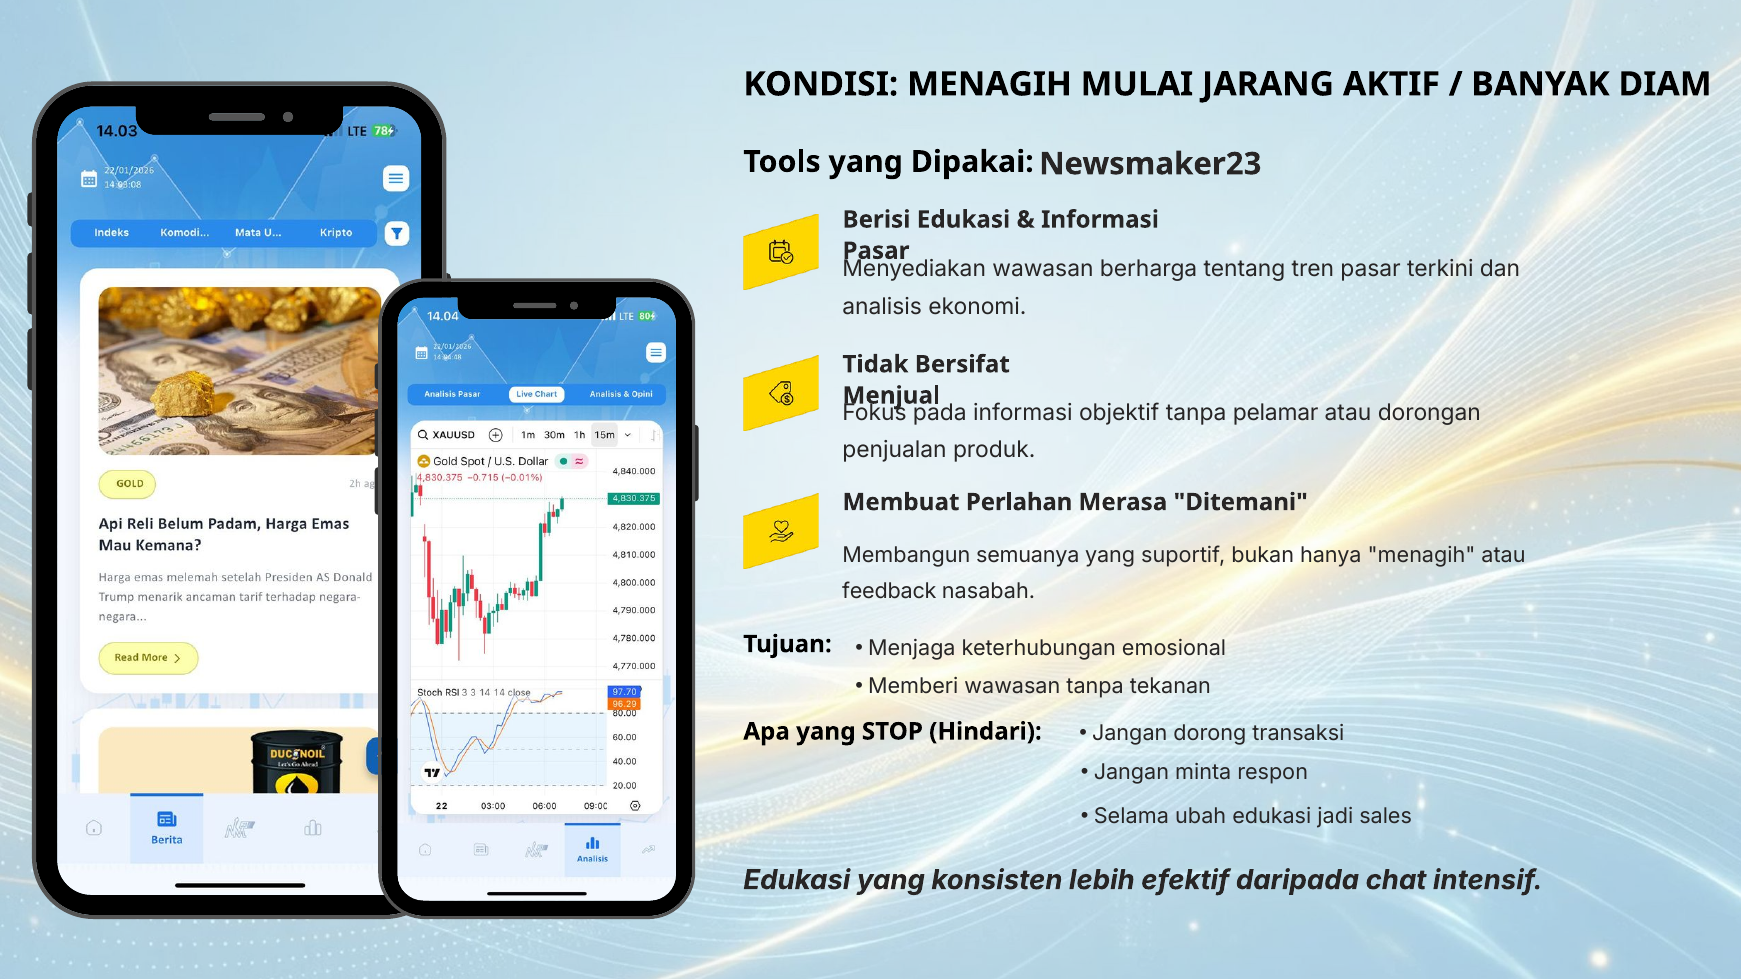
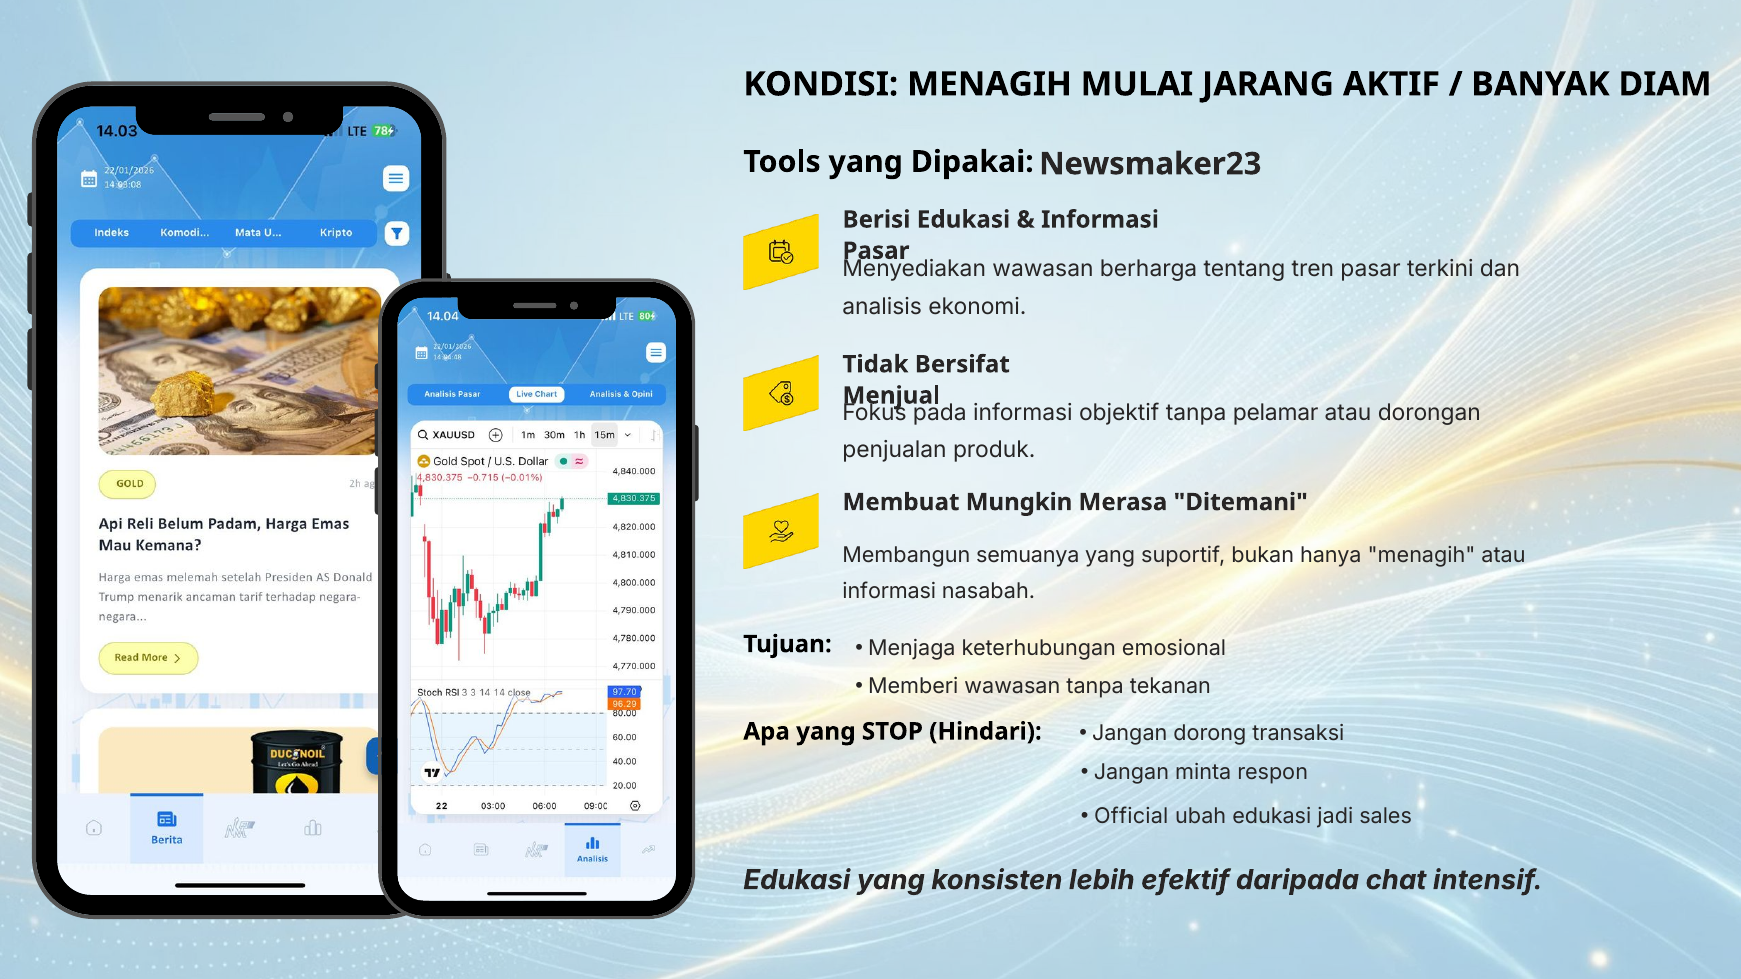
Perlahan: Perlahan -> Mungkin
feedback at (889, 591): feedback -> informasi
Selama: Selama -> Official
